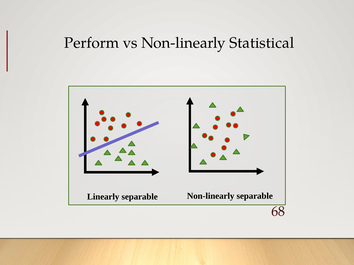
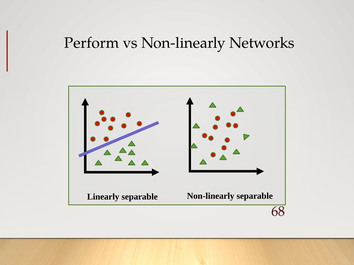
Statistical: Statistical -> Networks
